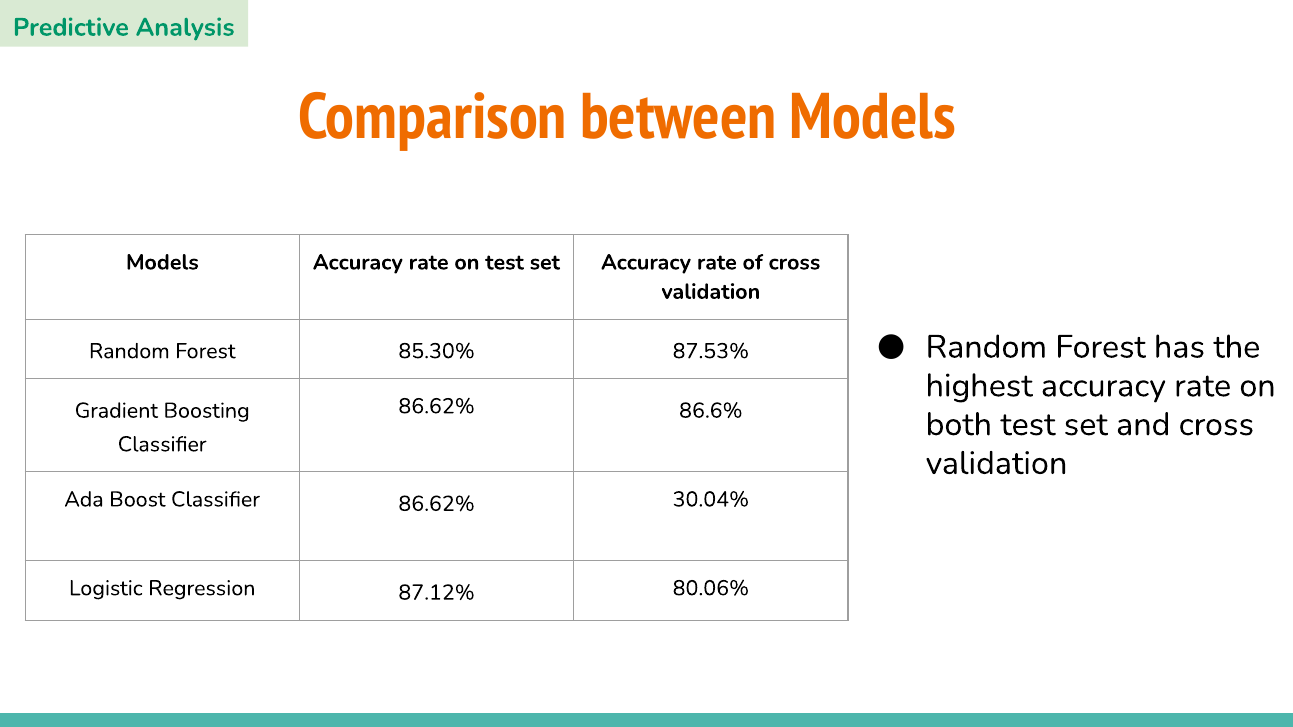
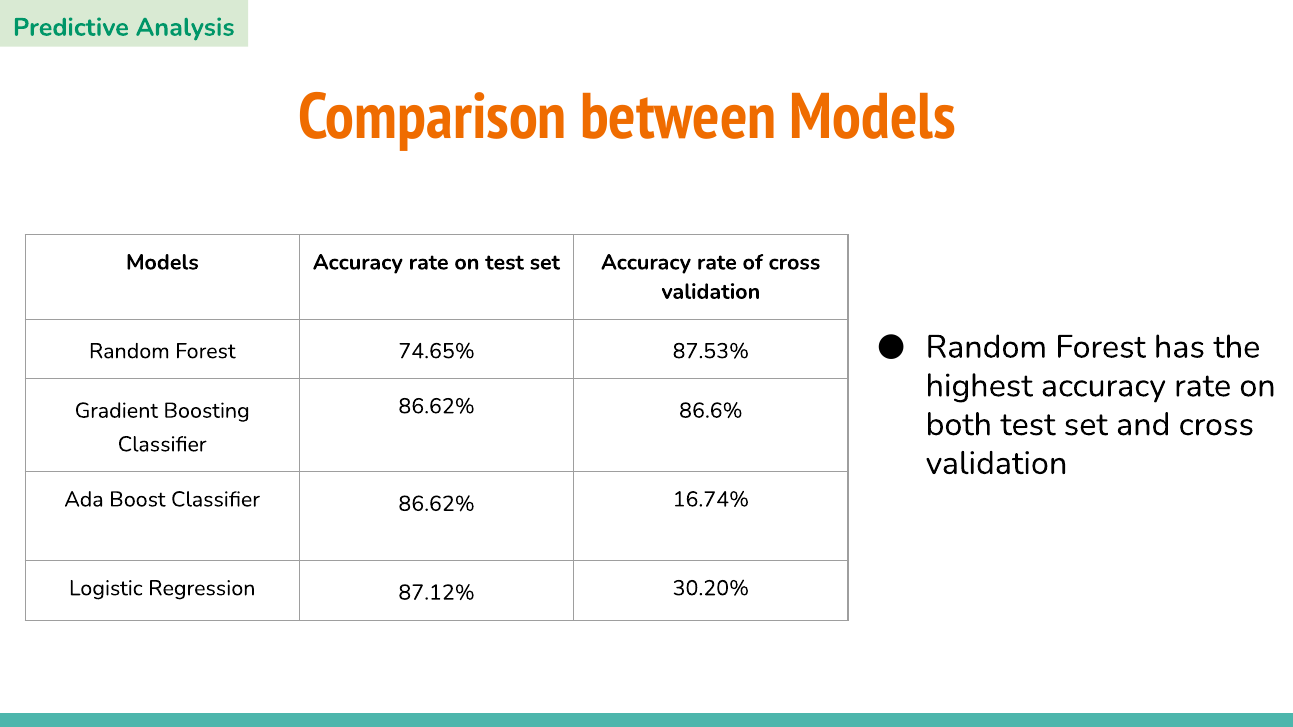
85.30%: 85.30% -> 74.65%
30.04%: 30.04% -> 16.74%
80.06%: 80.06% -> 30.20%
